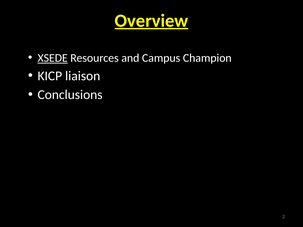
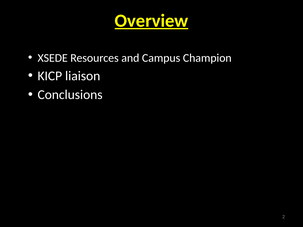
XSEDE underline: present -> none
